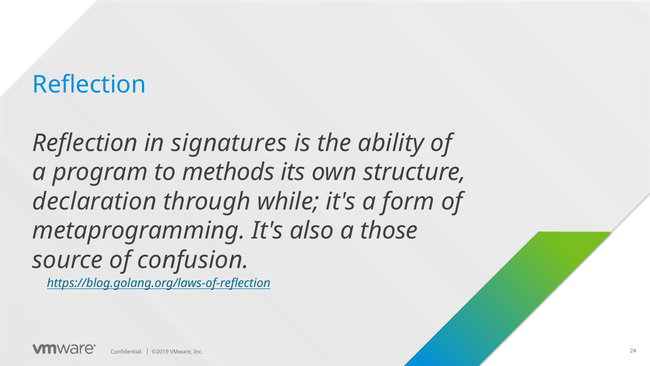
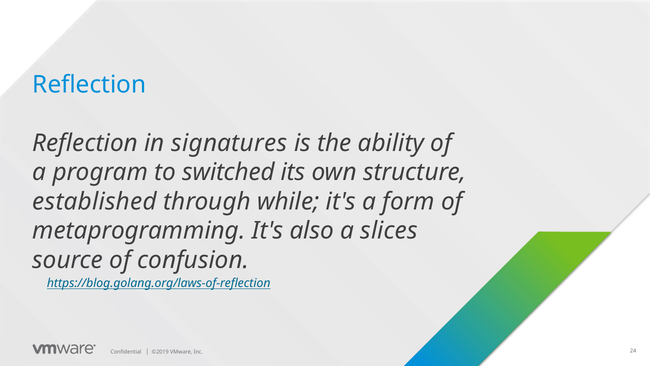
methods: methods -> switched
declaration: declaration -> established
those: those -> slices
